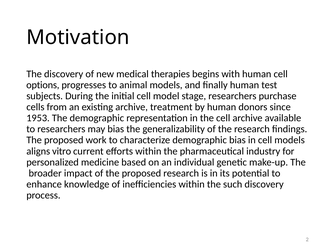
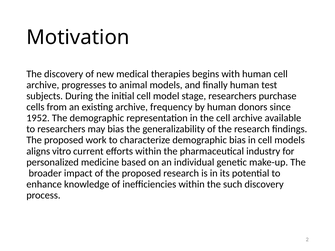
options at (43, 85): options -> archive
treatment: treatment -> frequency
1953: 1953 -> 1952
